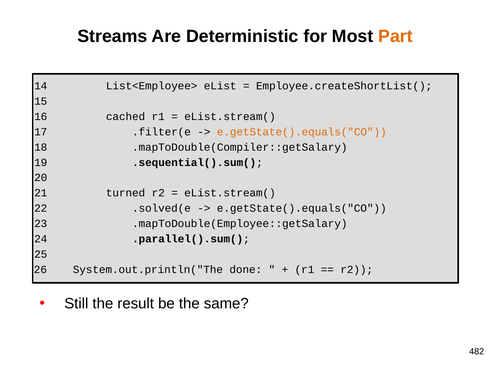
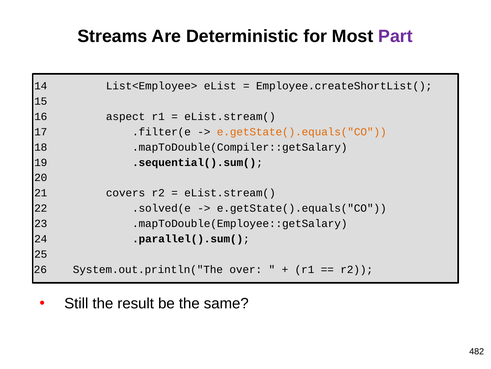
Part colour: orange -> purple
cached: cached -> aspect
turned: turned -> covers
done: done -> over
